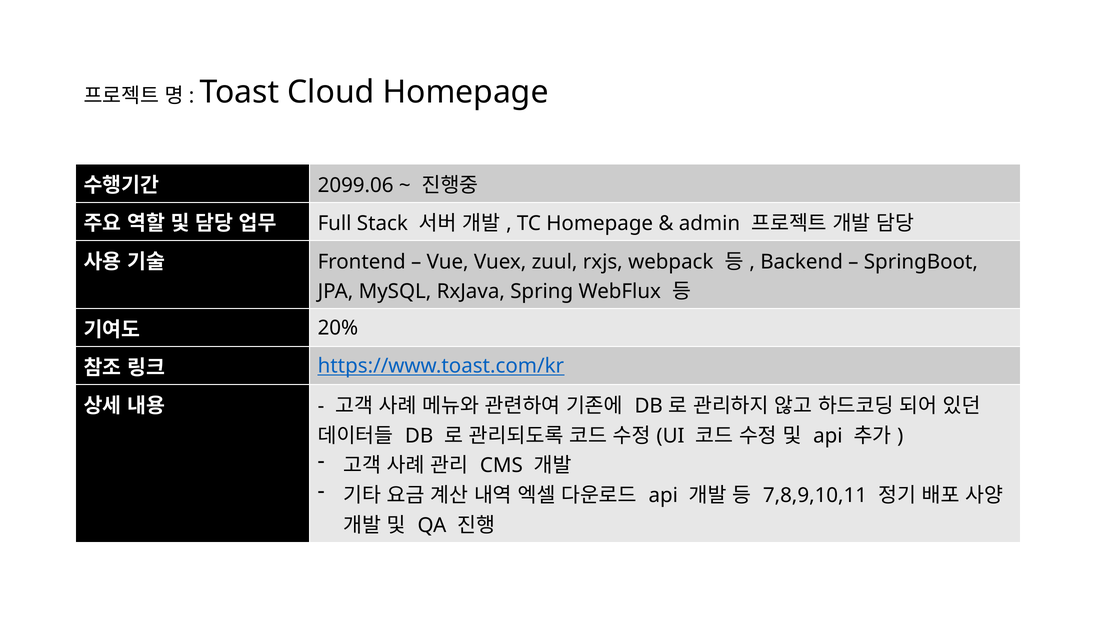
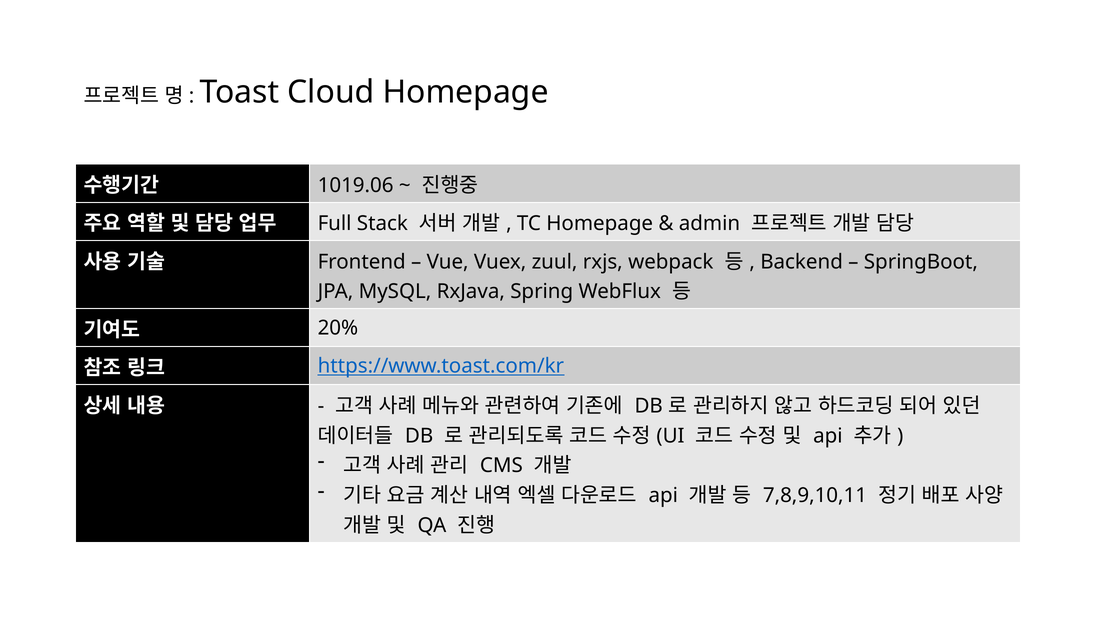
2099.06: 2099.06 -> 1019.06
